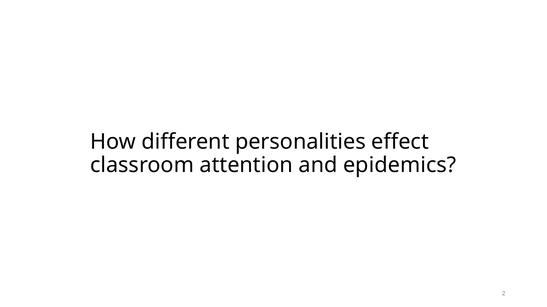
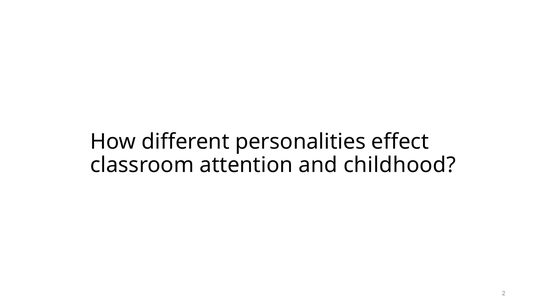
epidemics: epidemics -> childhood
